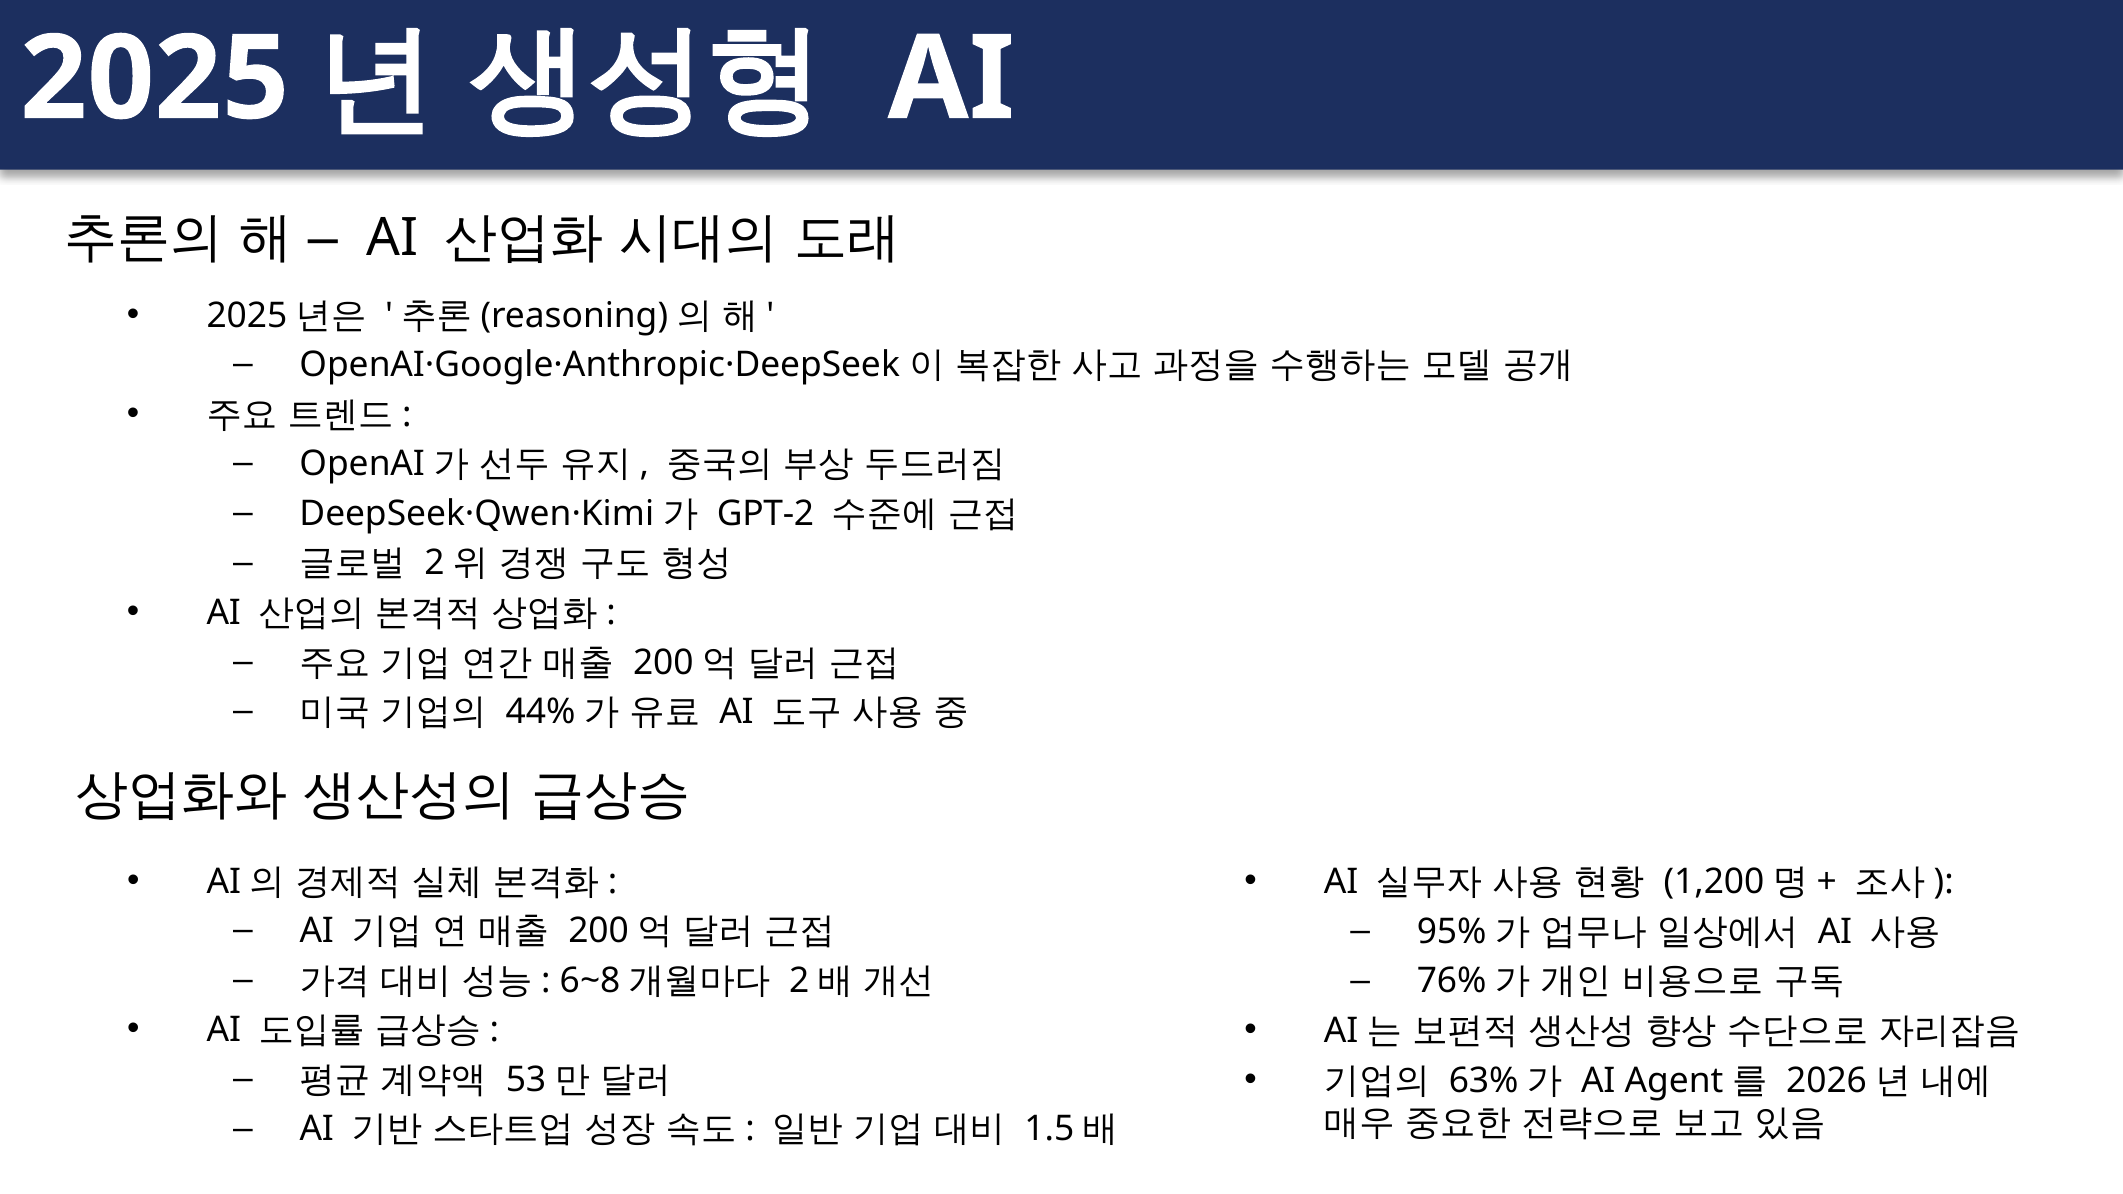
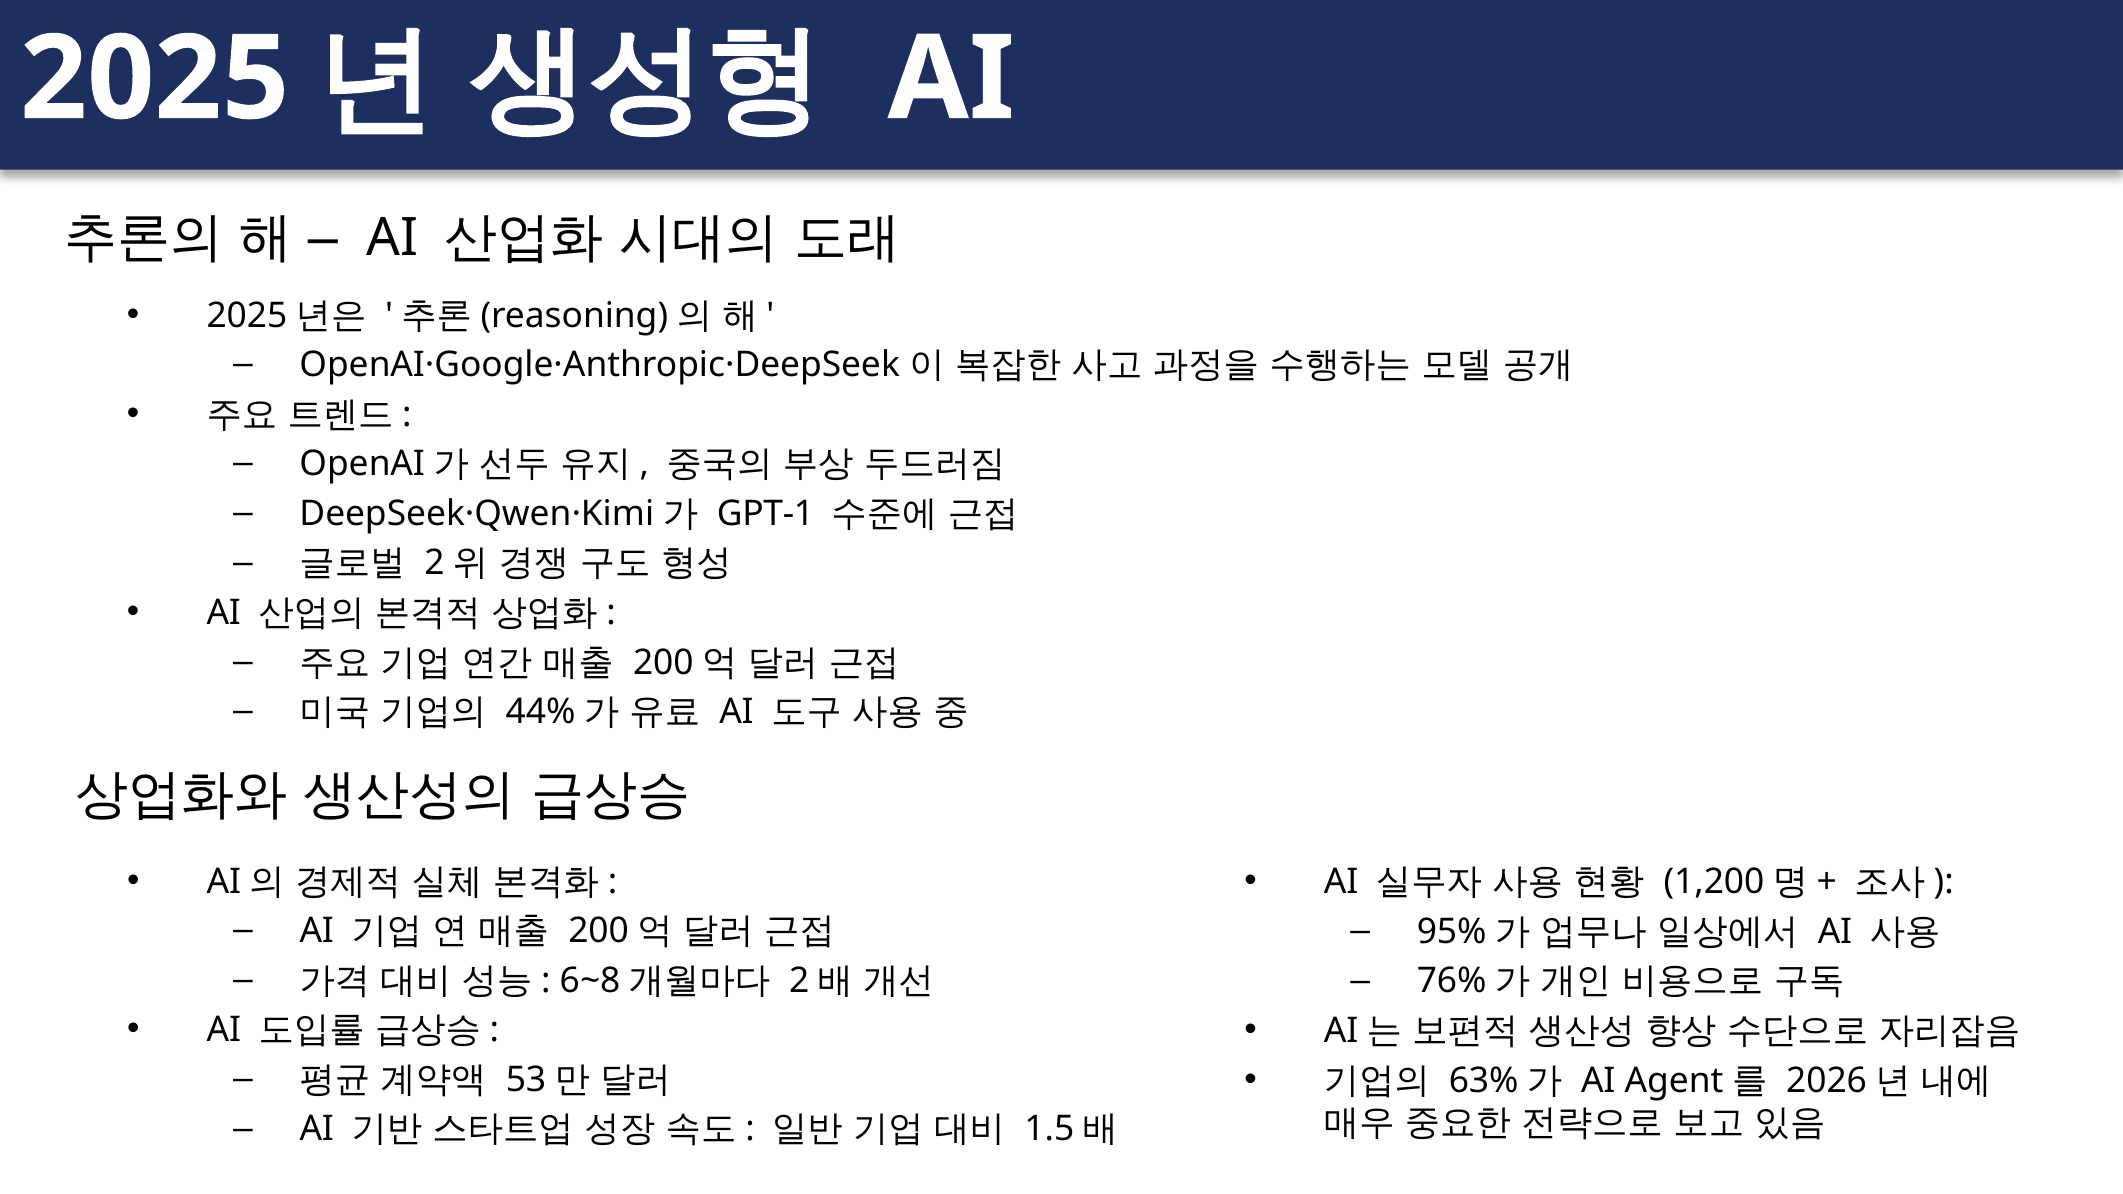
GPT-2: GPT-2 -> GPT-1
